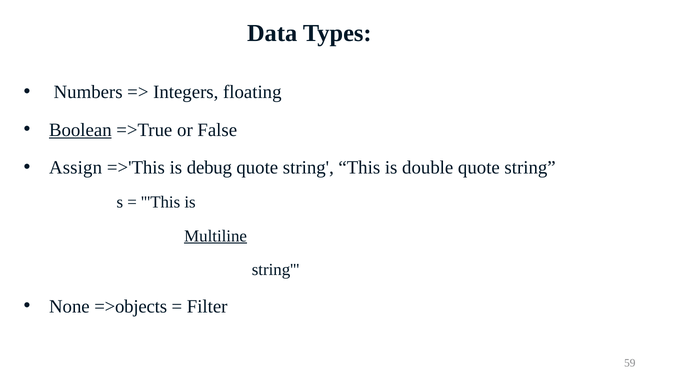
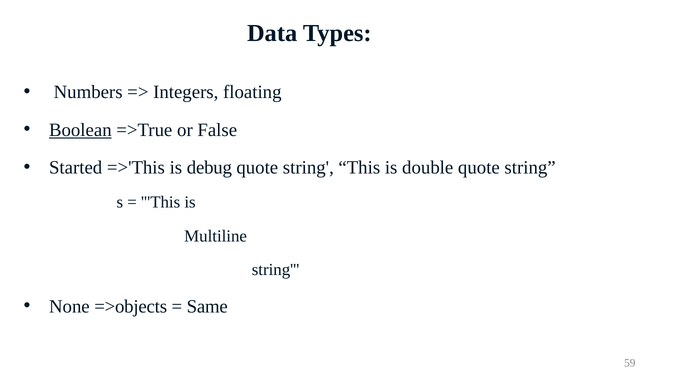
Assign: Assign -> Started
Multiline underline: present -> none
Filter: Filter -> Same
